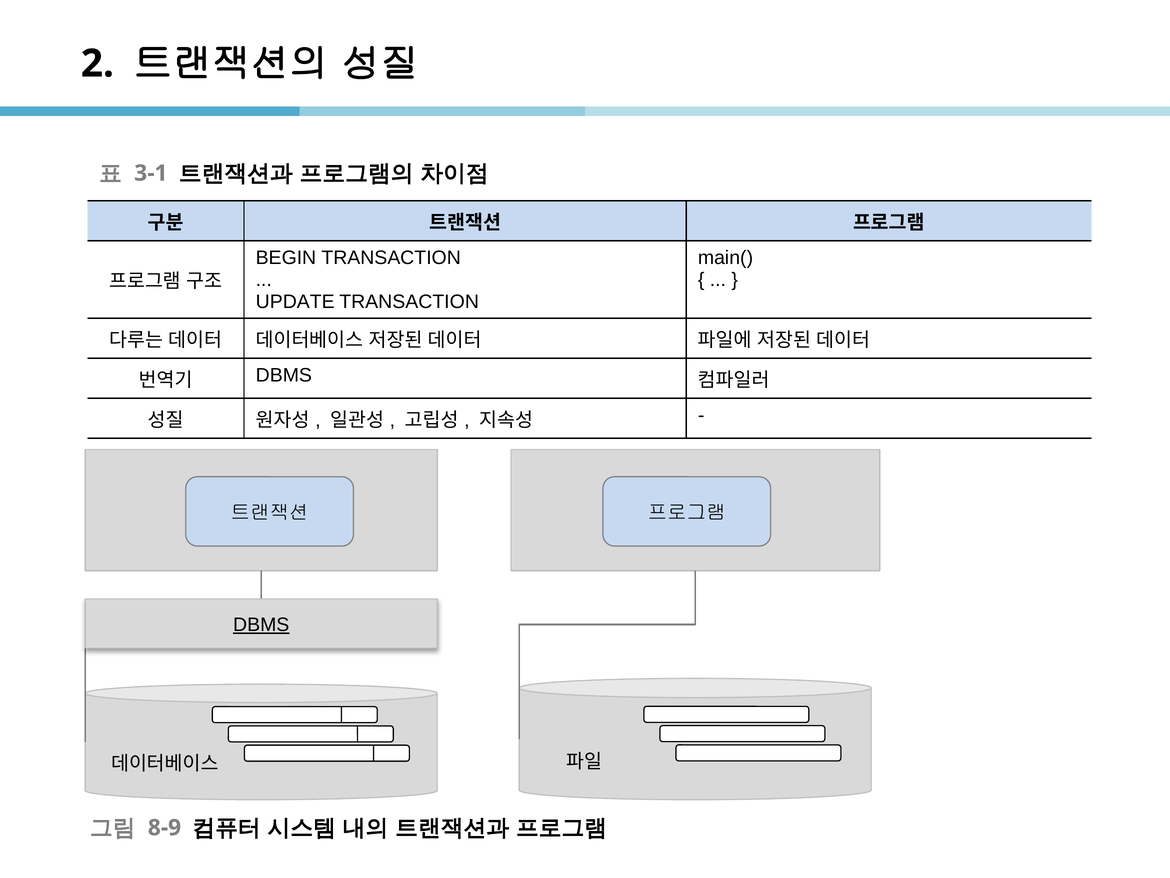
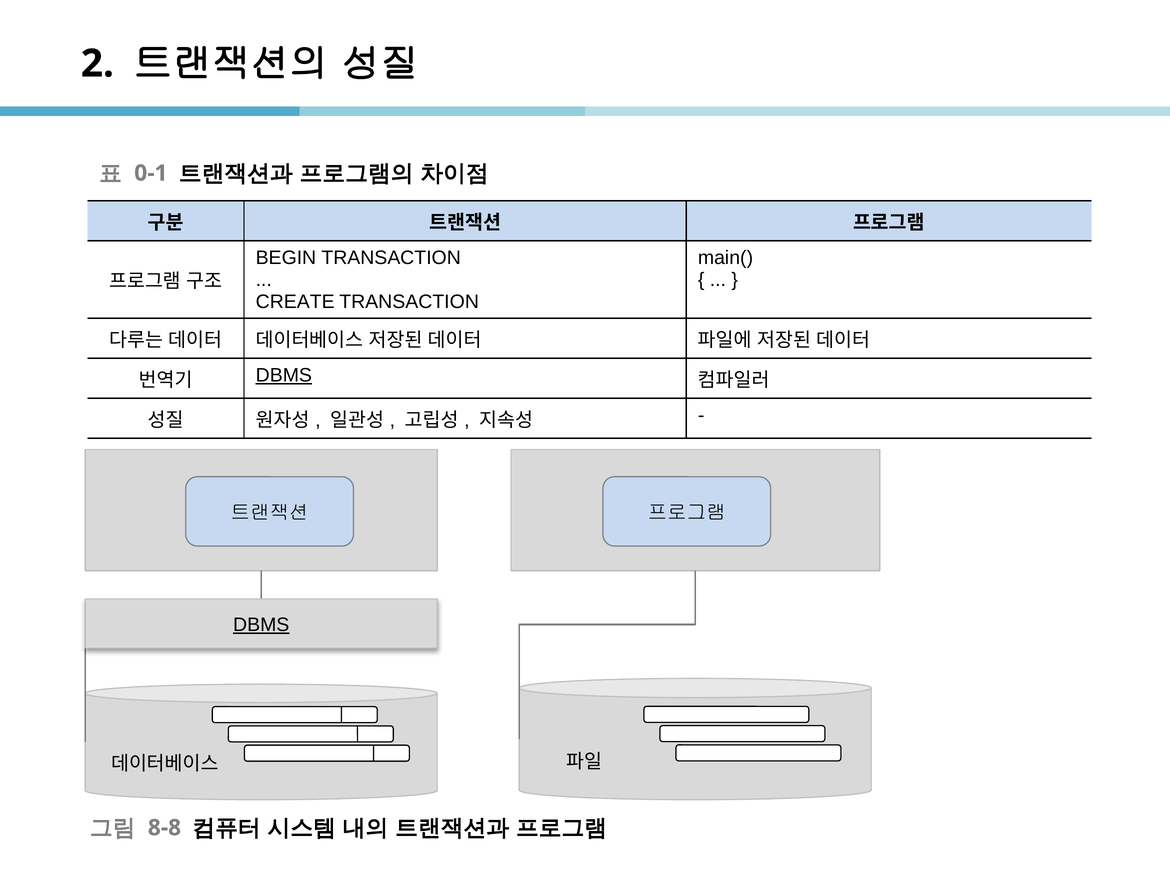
3-1: 3-1 -> 0-1
UPDATE: UPDATE -> CREATE
DBMS at (284, 375) underline: none -> present
8-9: 8-9 -> 8-8
